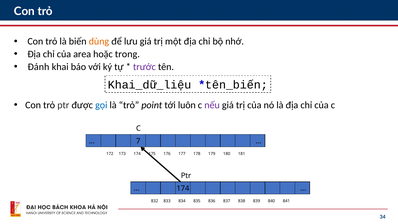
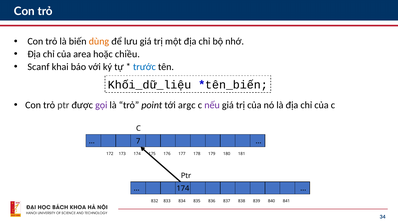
trong: trong -> chiều
Đánh: Đánh -> Scanf
trước colour: purple -> blue
Khai_dữ_liệu: Khai_dữ_liệu -> Khối_dữ_liệu
gọi colour: blue -> purple
luôn: luôn -> argc
